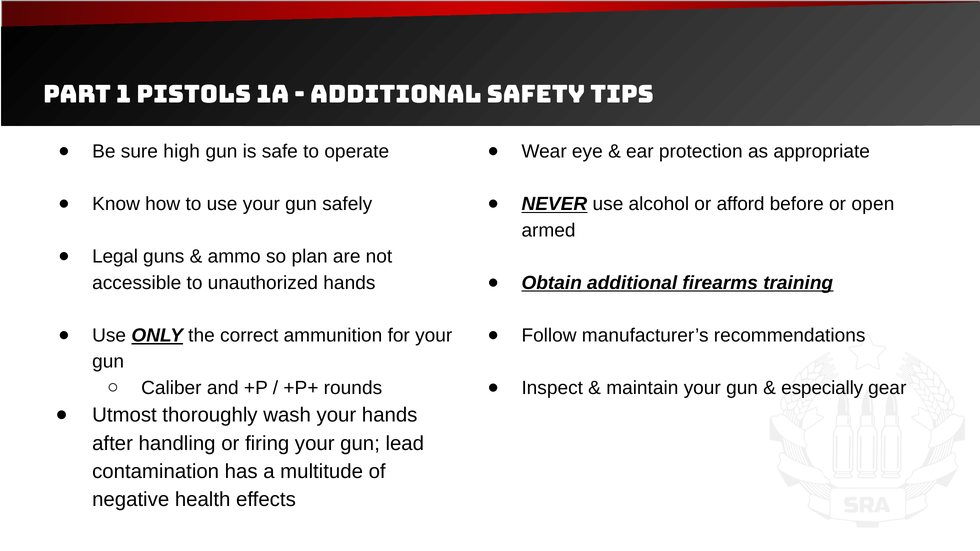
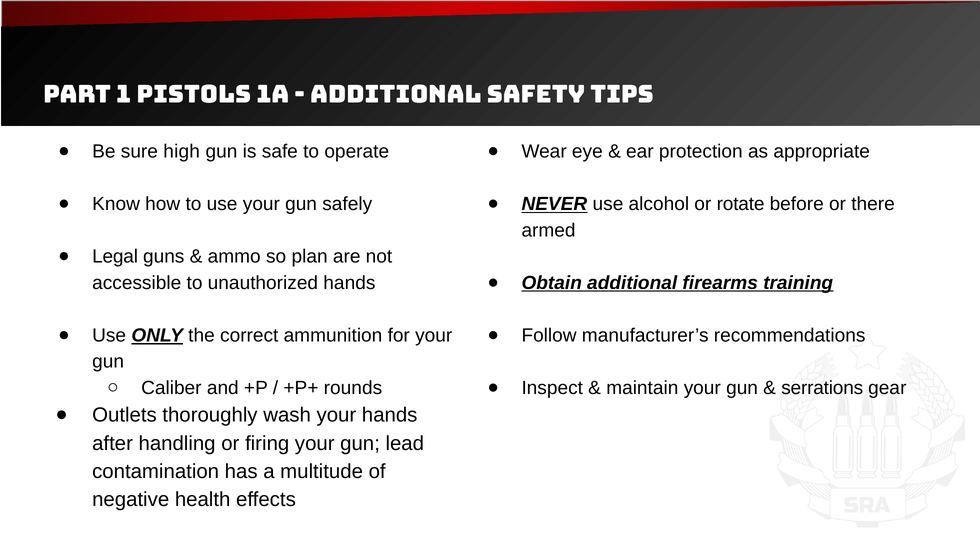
afford: afford -> rotate
open: open -> there
especially: especially -> serrations
Utmost: Utmost -> Outlets
